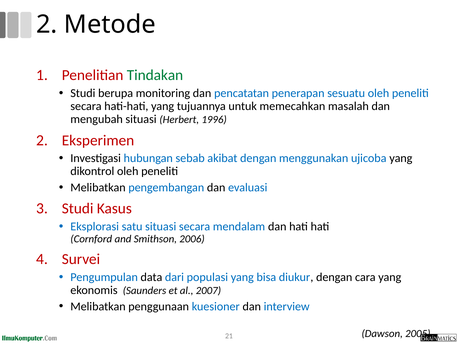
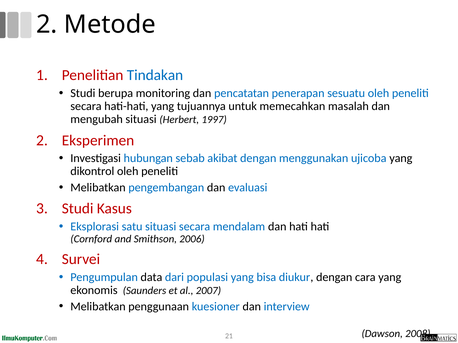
Tindakan colour: green -> blue
1996: 1996 -> 1997
2005: 2005 -> 2008
